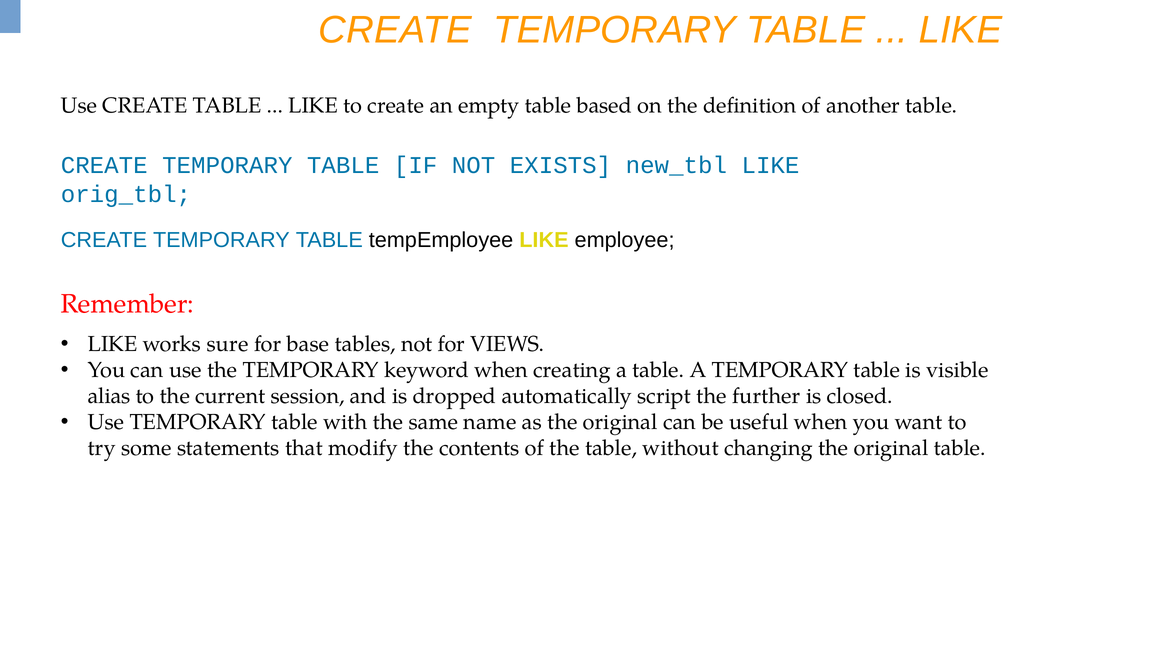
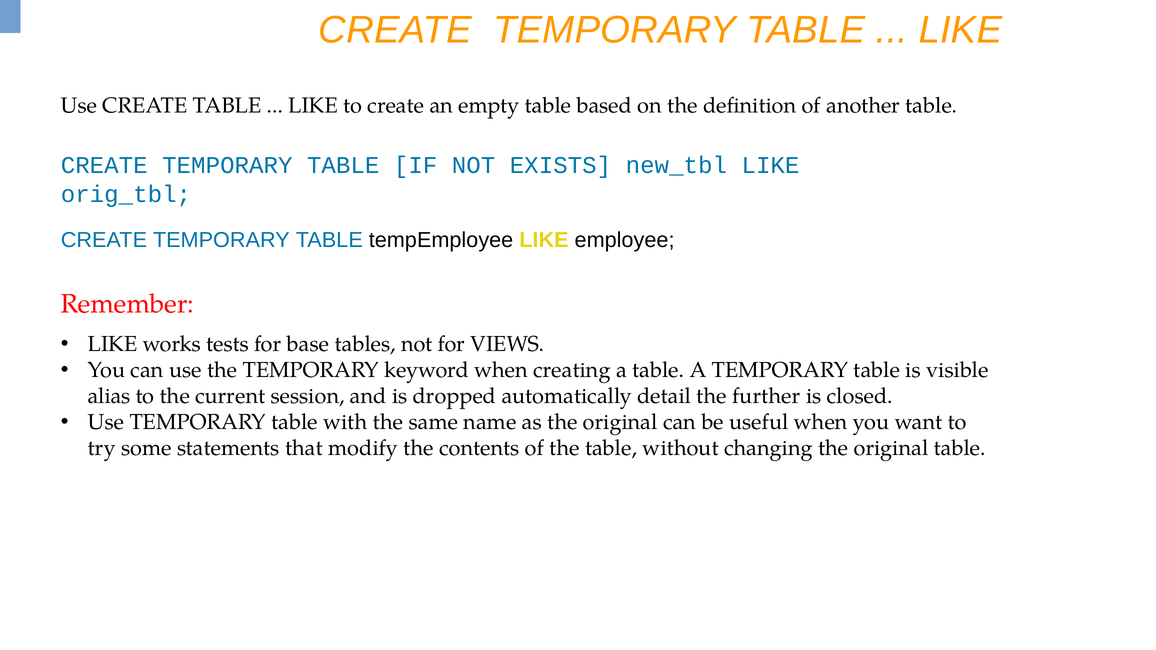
sure: sure -> tests
script: script -> detail
